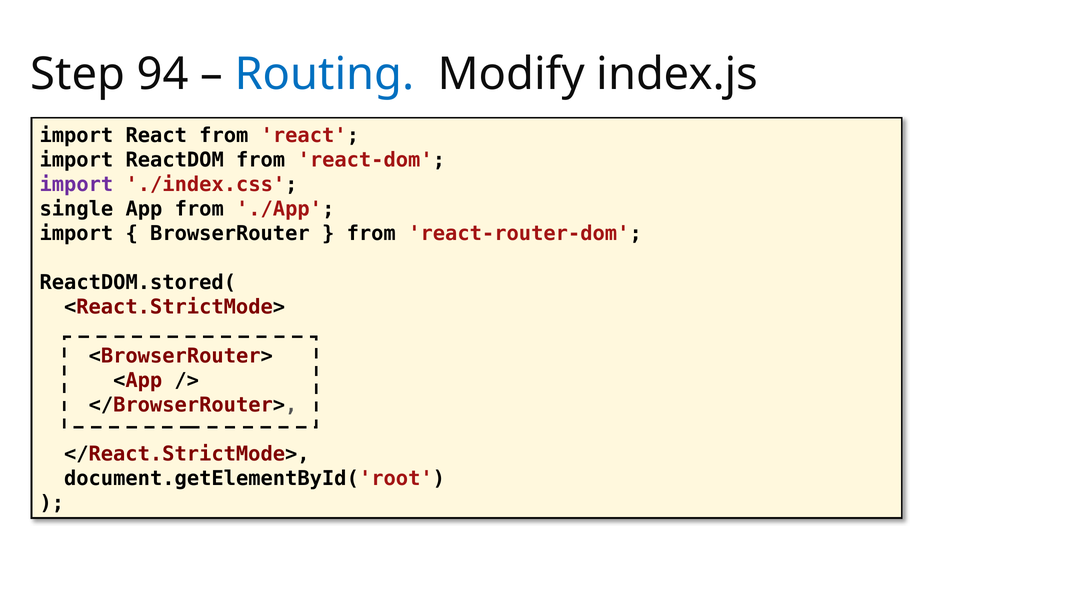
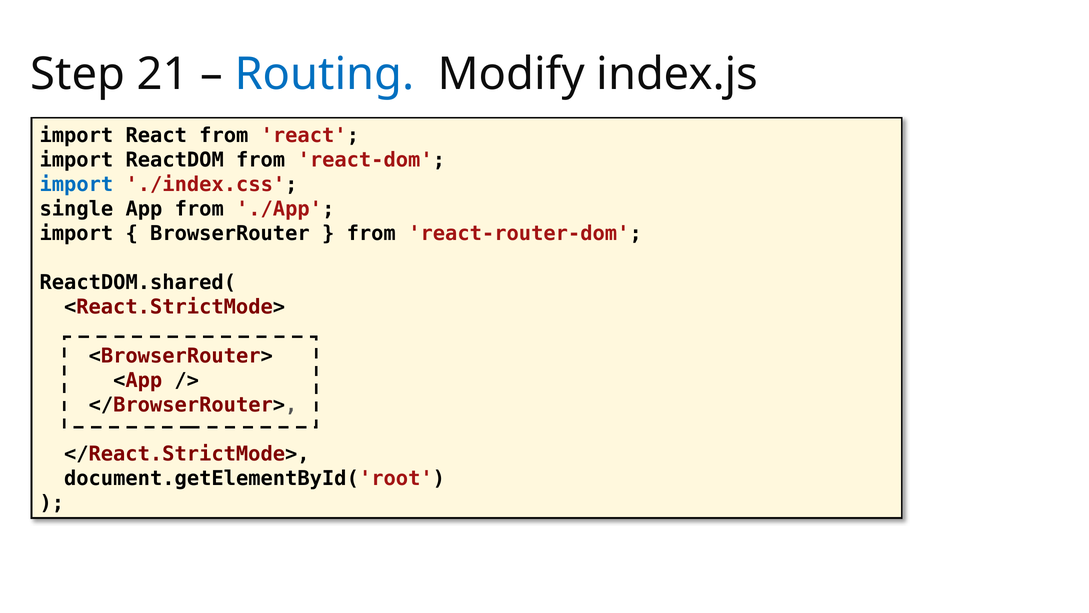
94: 94 -> 21
import at (76, 184) colour: purple -> blue
ReactDOM.stored(: ReactDOM.stored( -> ReactDOM.shared(
